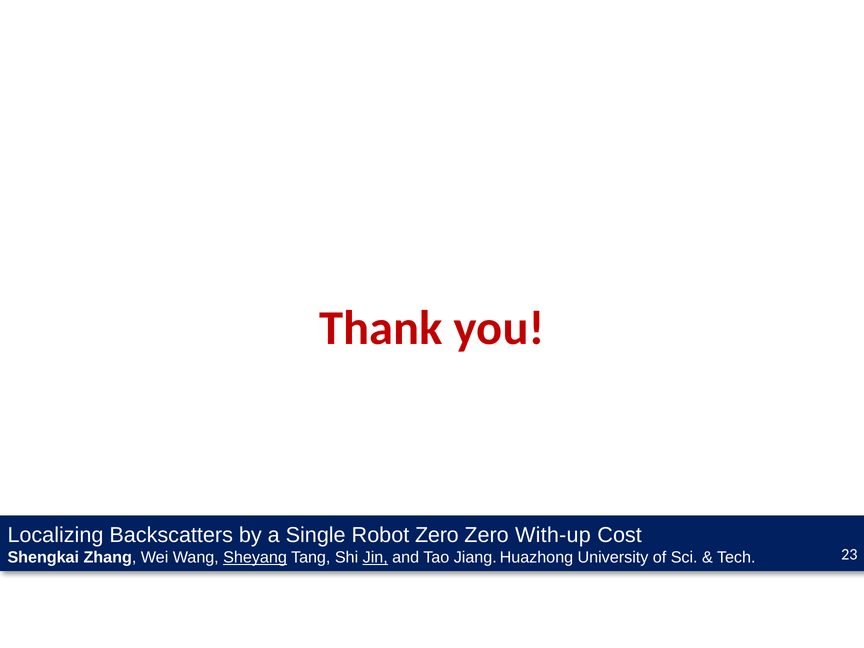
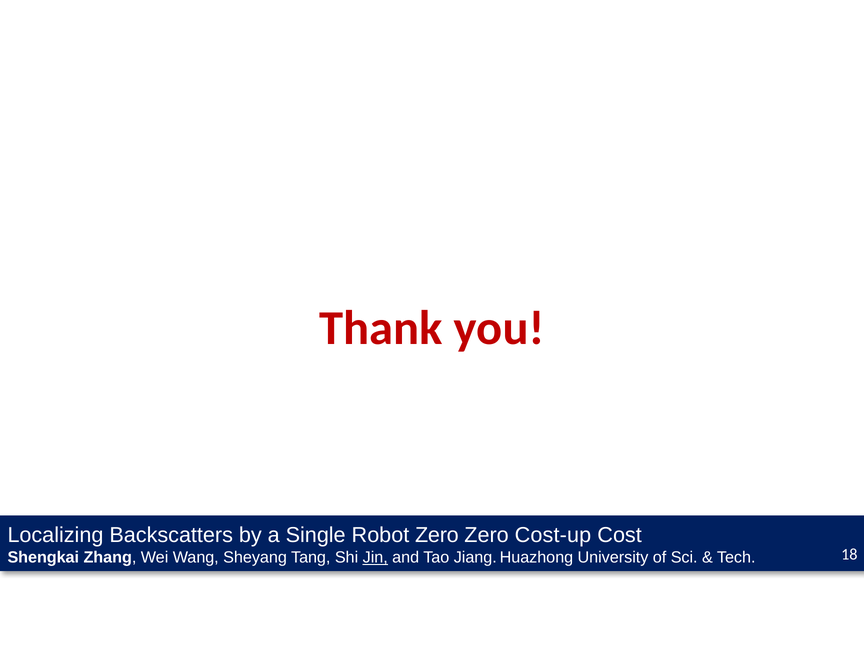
With-up: With-up -> Cost-up
Sheyang underline: present -> none
23: 23 -> 18
